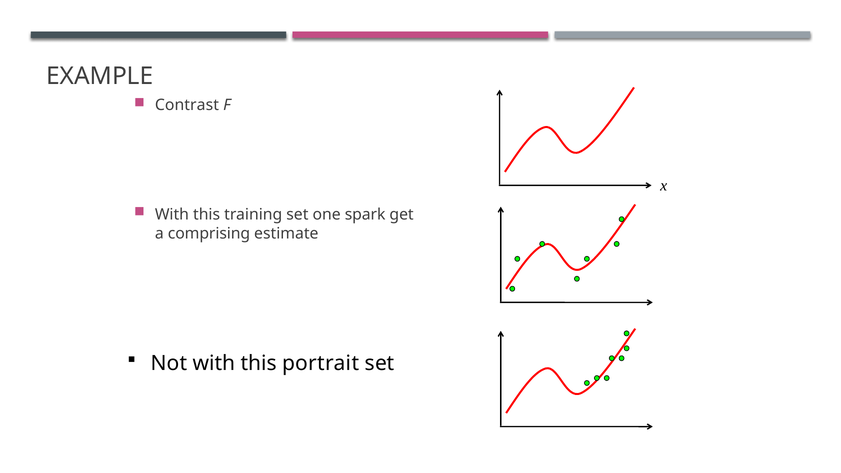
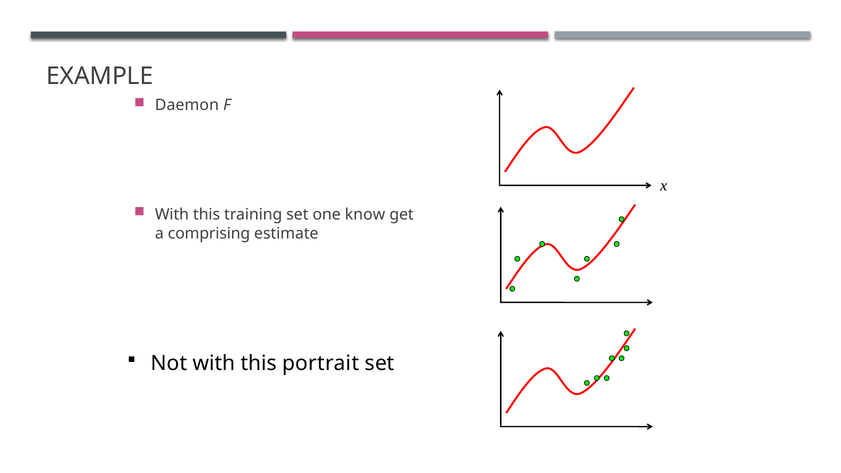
Contrast: Contrast -> Daemon
spark: spark -> know
